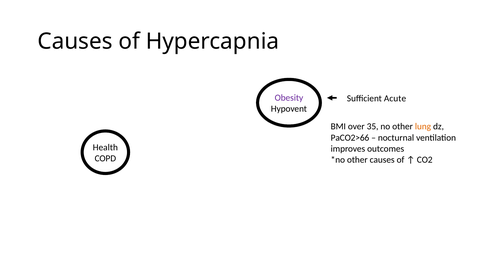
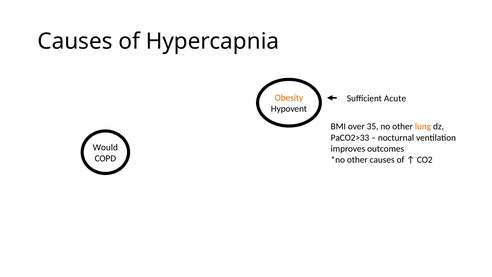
Obesity colour: purple -> orange
PaCO2>66: PaCO2>66 -> PaCO2>33
Health: Health -> Would
